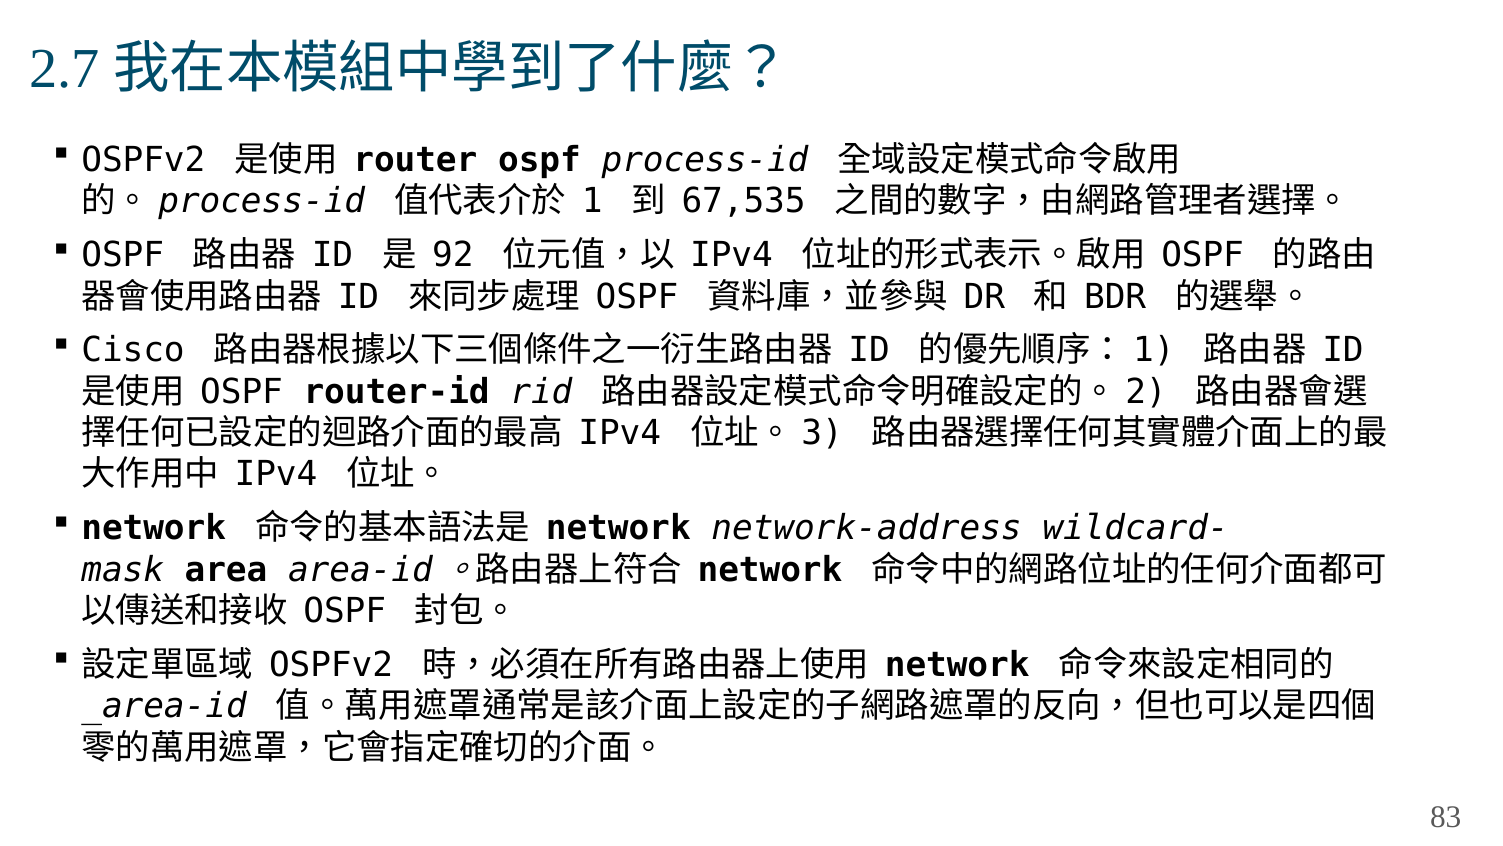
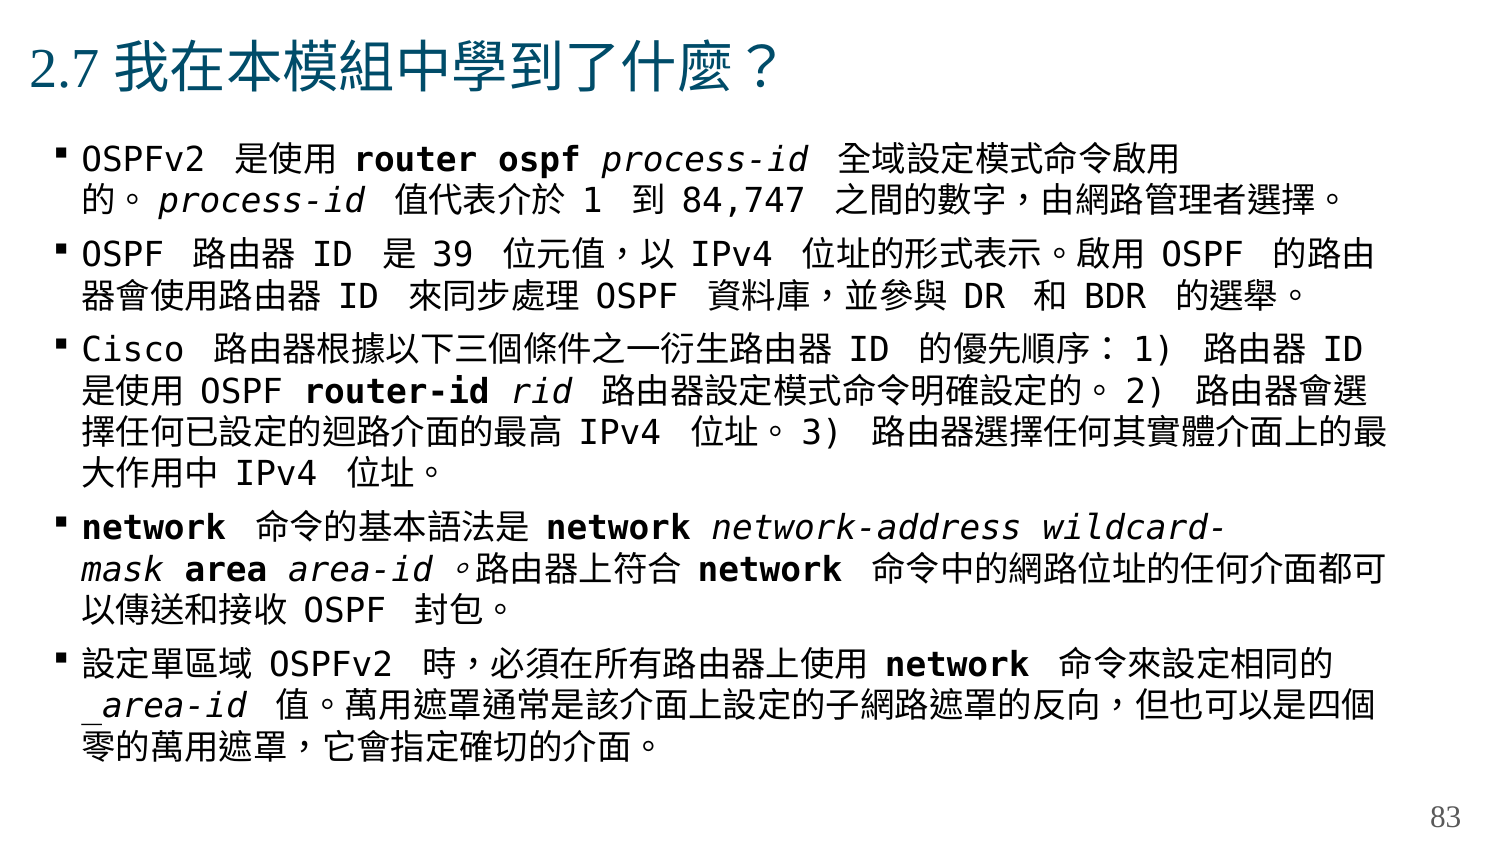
67,535: 67,535 -> 84,747
92: 92 -> 39
